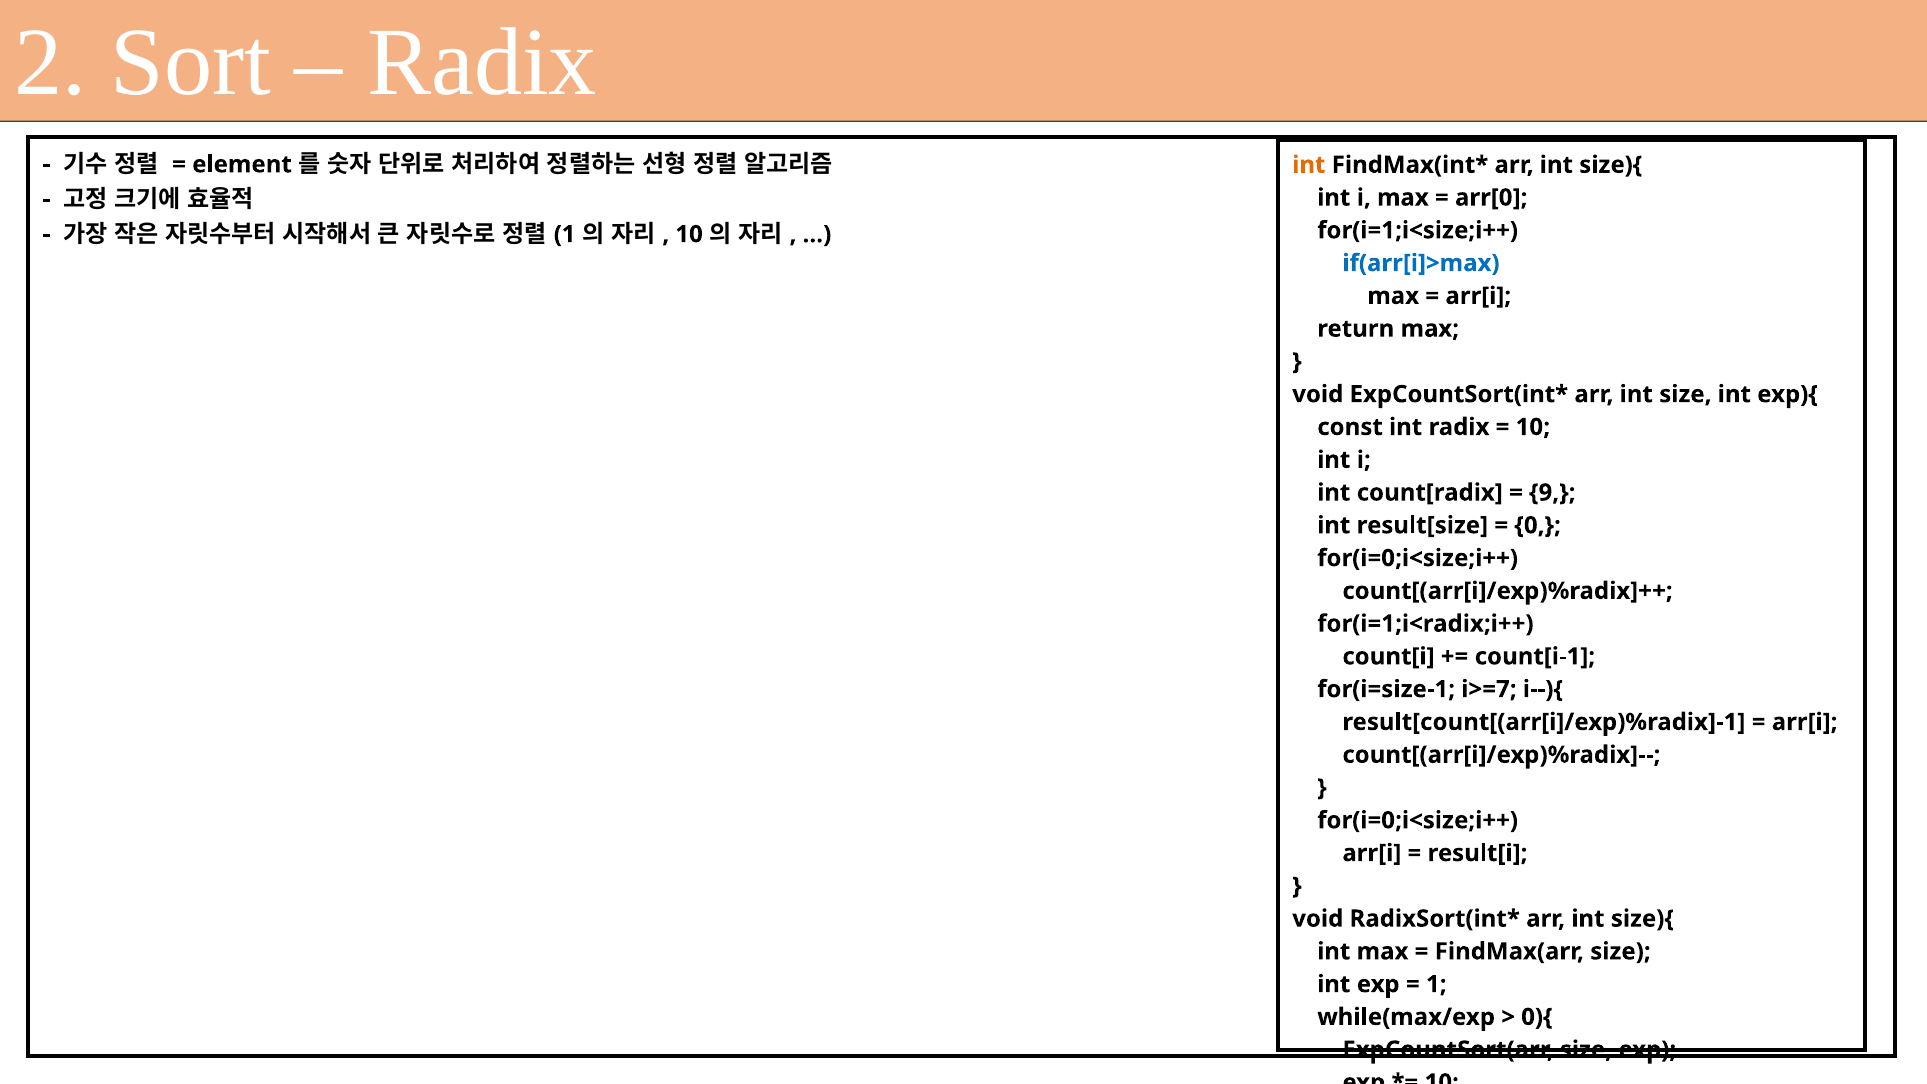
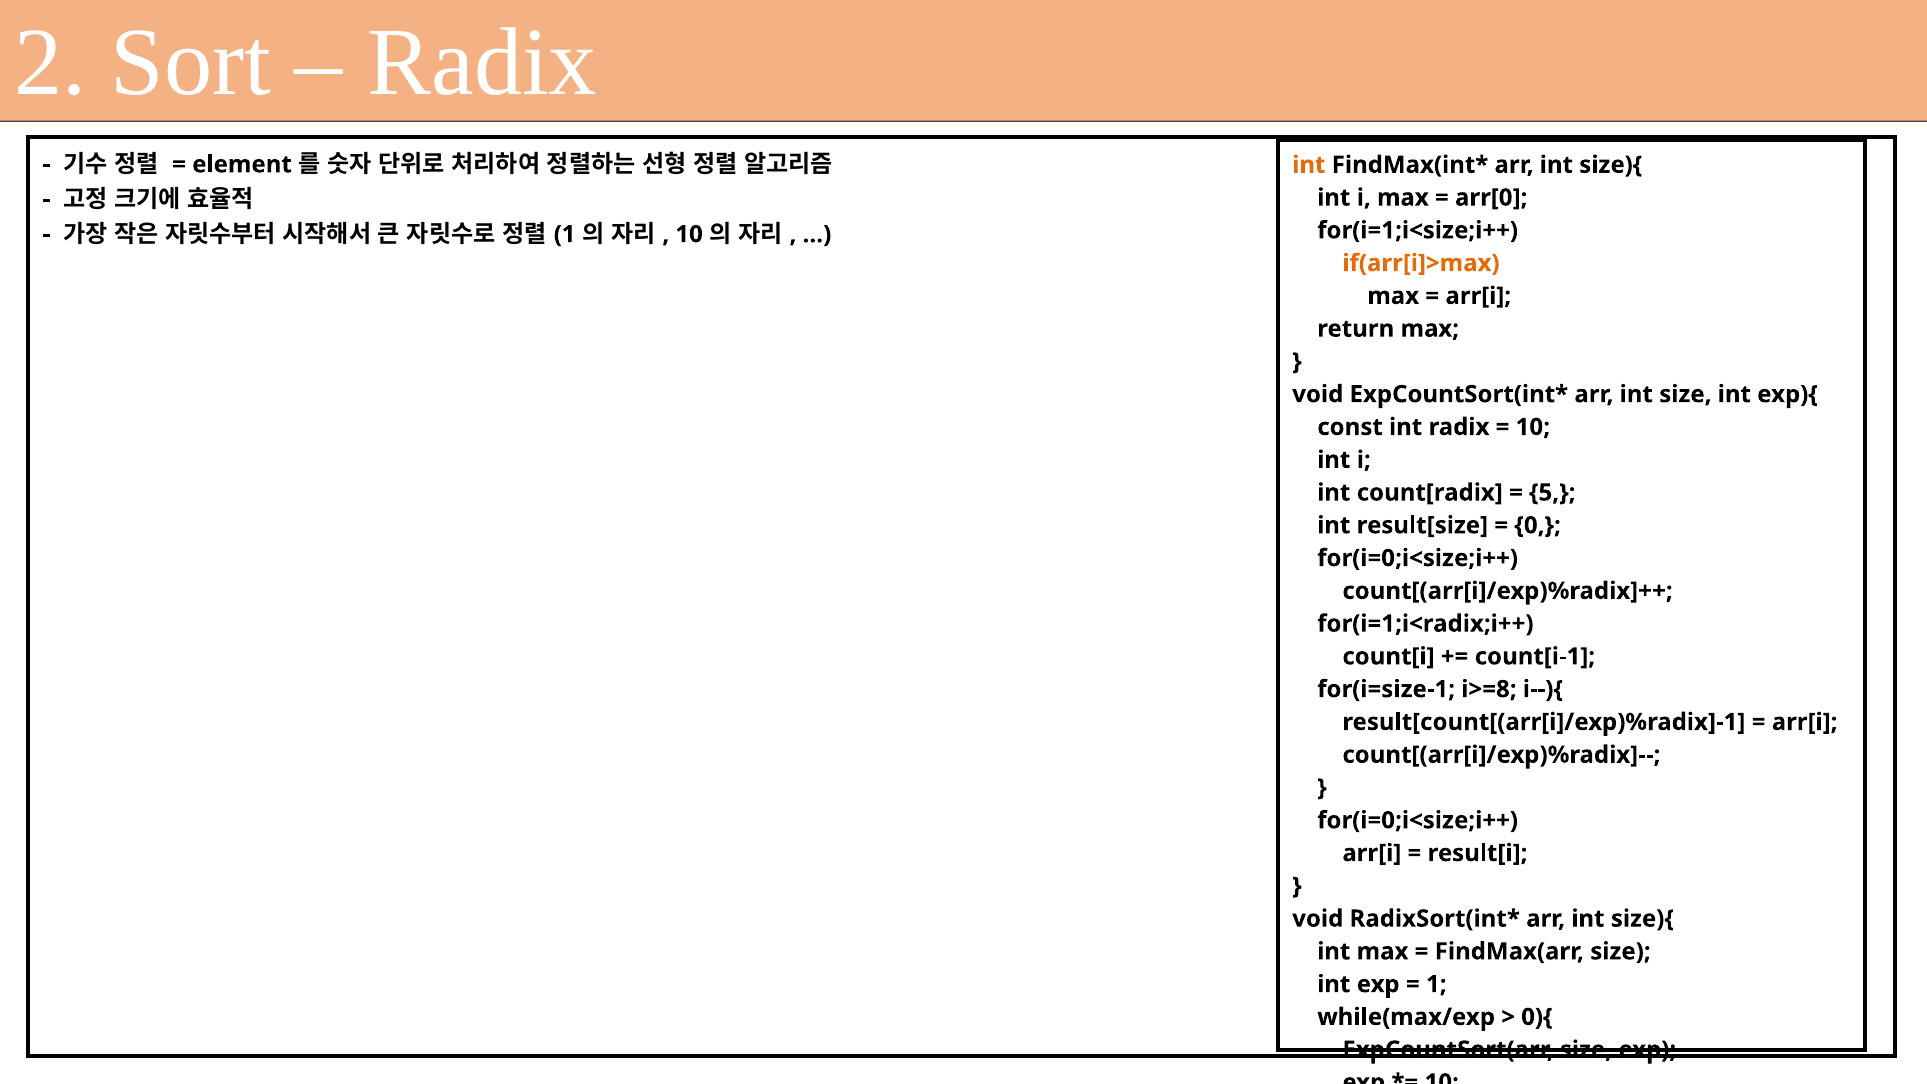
if(arr[i]>max colour: blue -> orange
9: 9 -> 5
i>=7: i>=7 -> i>=8
